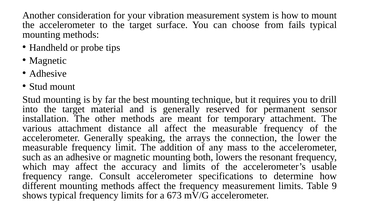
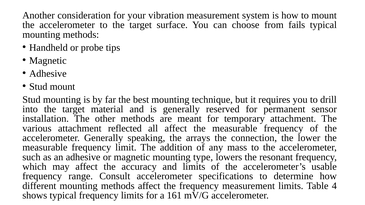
distance: distance -> reflected
both: both -> type
9: 9 -> 4
673: 673 -> 161
